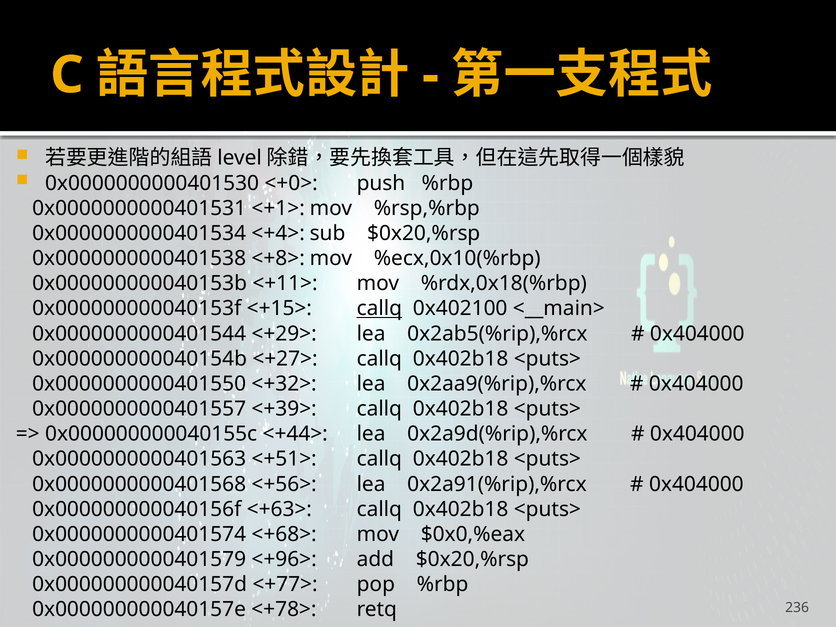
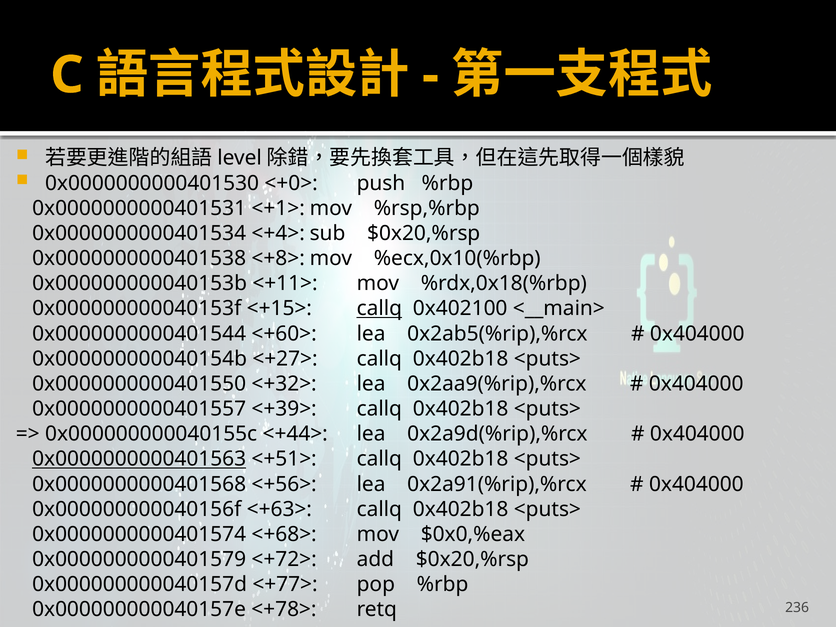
<+29>: <+29> -> <+60>
0x0000000000401563 underline: none -> present
<+96>: <+96> -> <+72>
